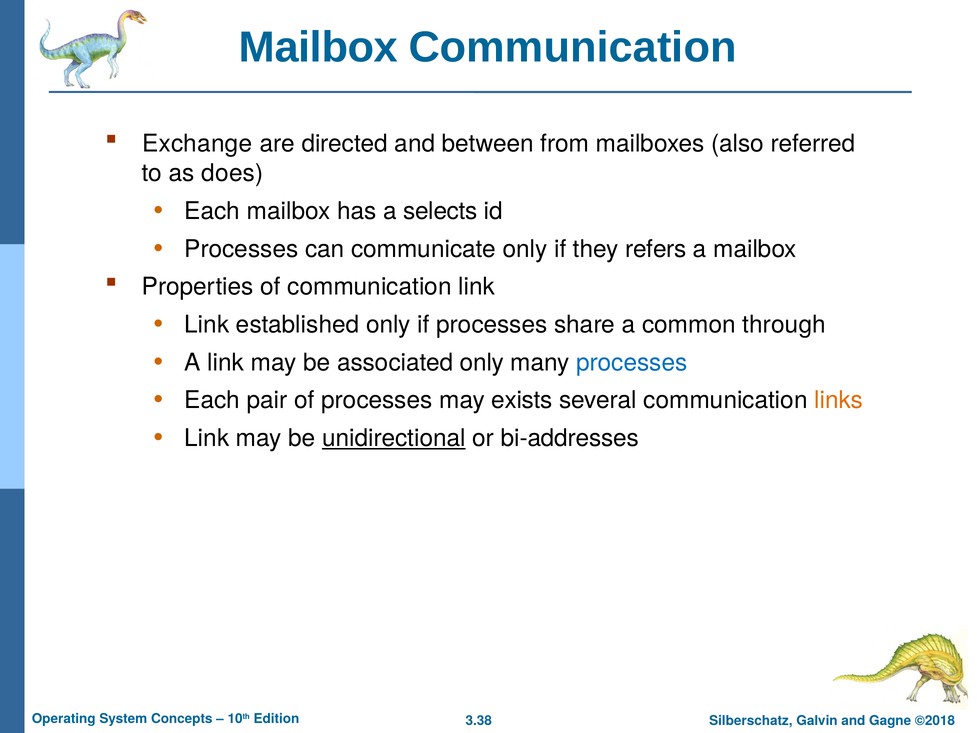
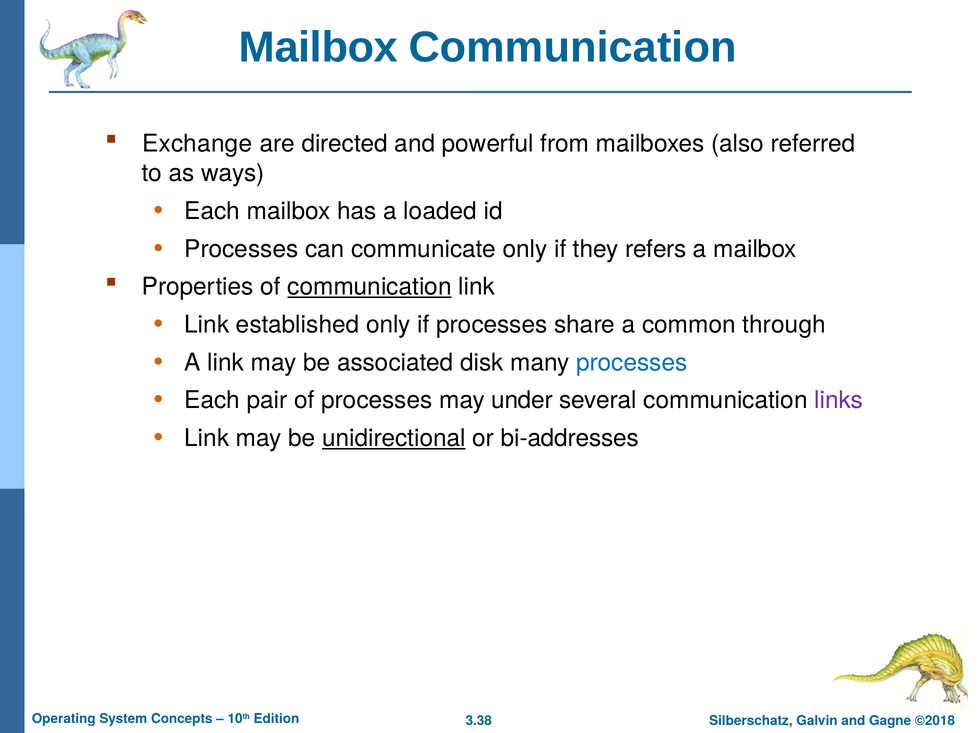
between: between -> powerful
does: does -> ways
selects: selects -> loaded
communication at (369, 287) underline: none -> present
associated only: only -> disk
exists: exists -> under
links colour: orange -> purple
